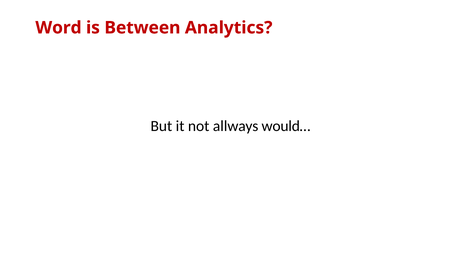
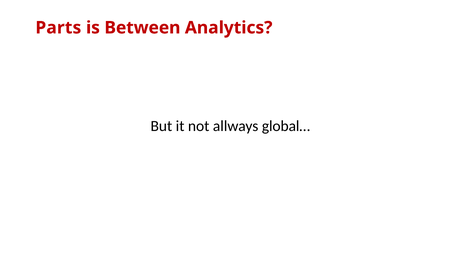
Word: Word -> Parts
would…: would… -> global…
